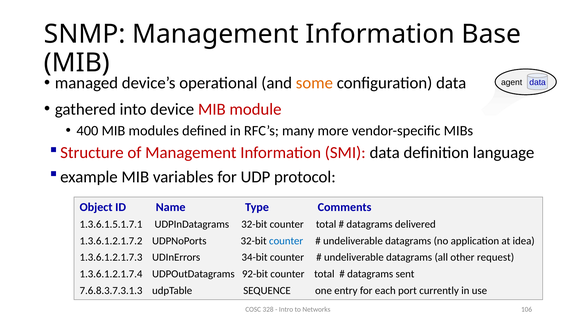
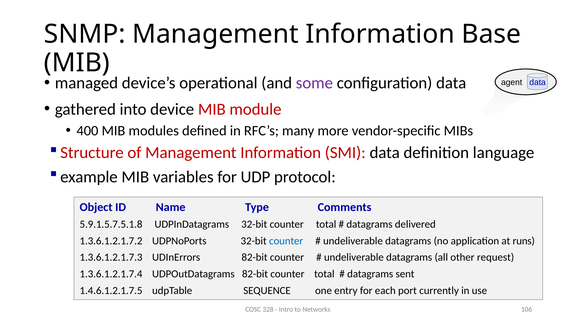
some colour: orange -> purple
1.3.6.1.5.1.7.1: 1.3.6.1.5.1.7.1 -> 5.9.1.5.7.5.1.8
idea: idea -> runs
UDInErrors 34-bit: 34-bit -> 82-bit
UDPOutDatagrams 92-bit: 92-bit -> 82-bit
7.6.8.3.7.3.1.3: 7.6.8.3.7.3.1.3 -> 1.4.6.1.2.1.7.5
